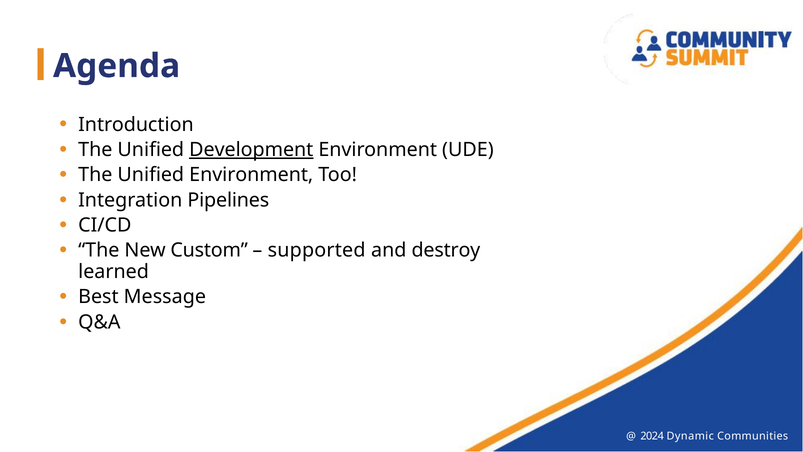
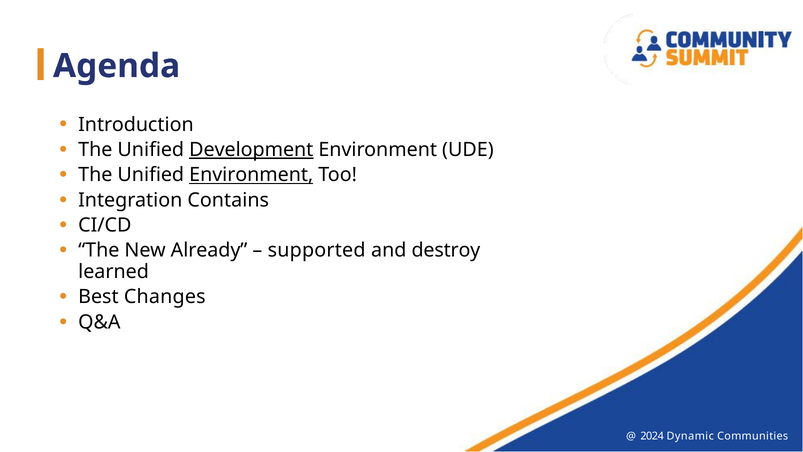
Environment at (251, 175) underline: none -> present
Pipelines: Pipelines -> Contains
Custom: Custom -> Already
Message: Message -> Changes
